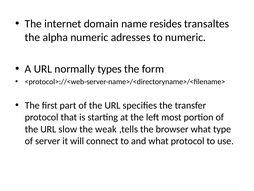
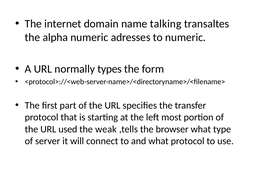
resides: resides -> talking
slow: slow -> used
